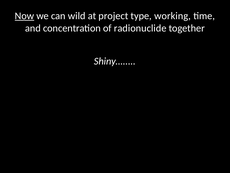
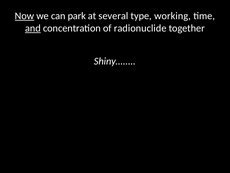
wild: wild -> park
project: project -> several
and underline: none -> present
